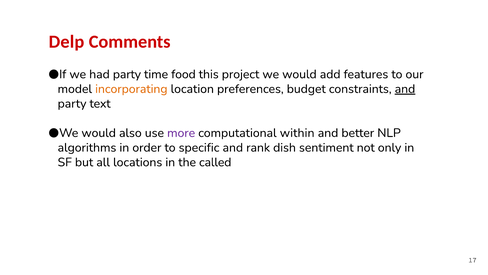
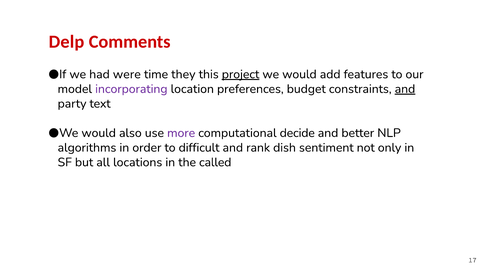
had party: party -> were
food: food -> they
project underline: none -> present
incorporating colour: orange -> purple
within: within -> decide
specific: specific -> difficult
